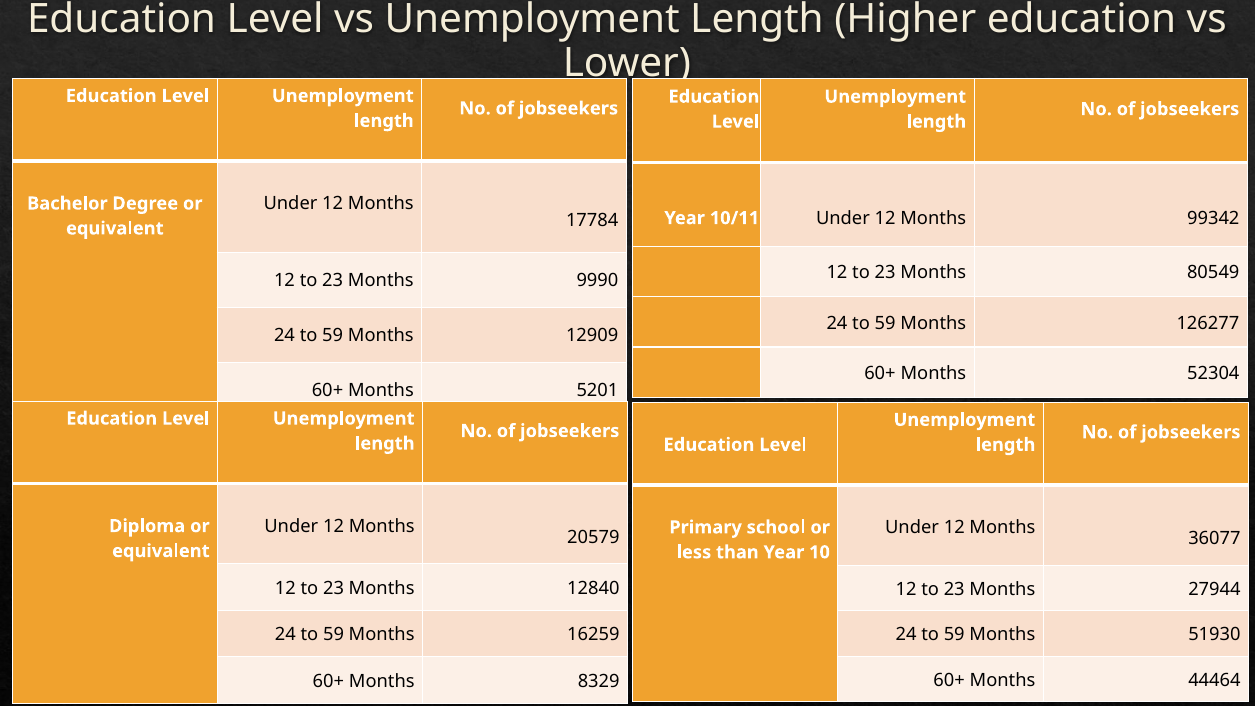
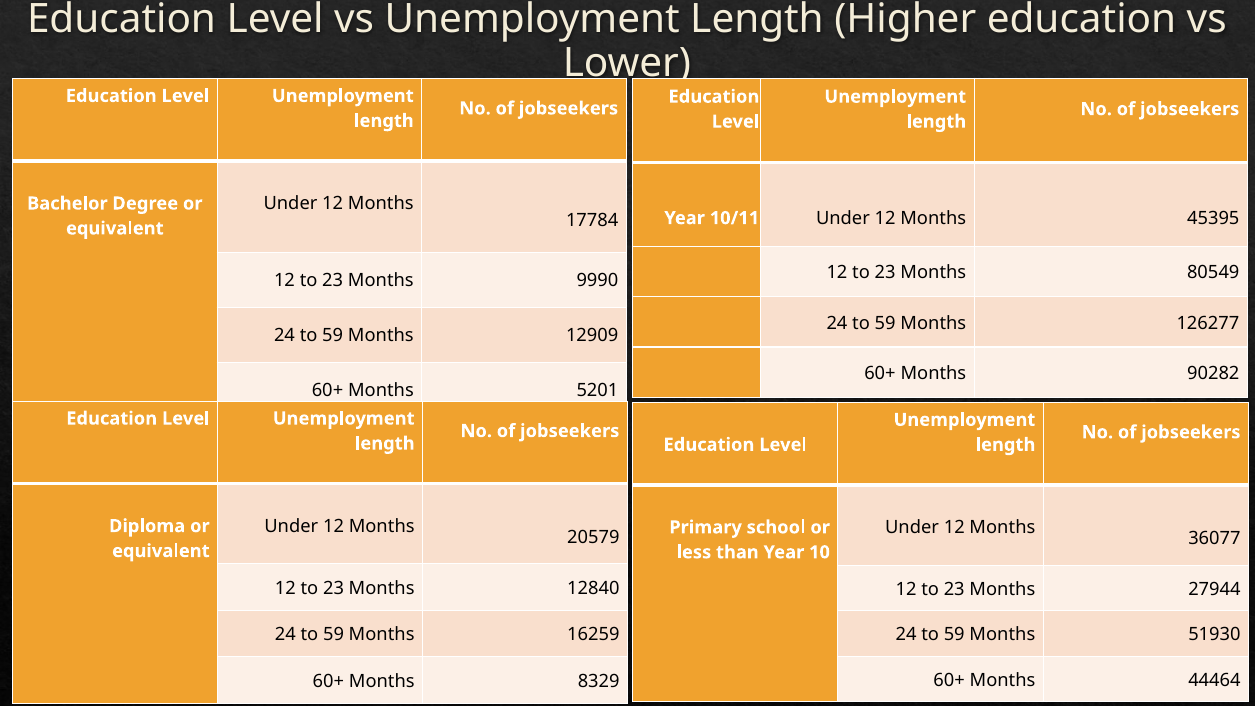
99342: 99342 -> 45395
52304: 52304 -> 90282
